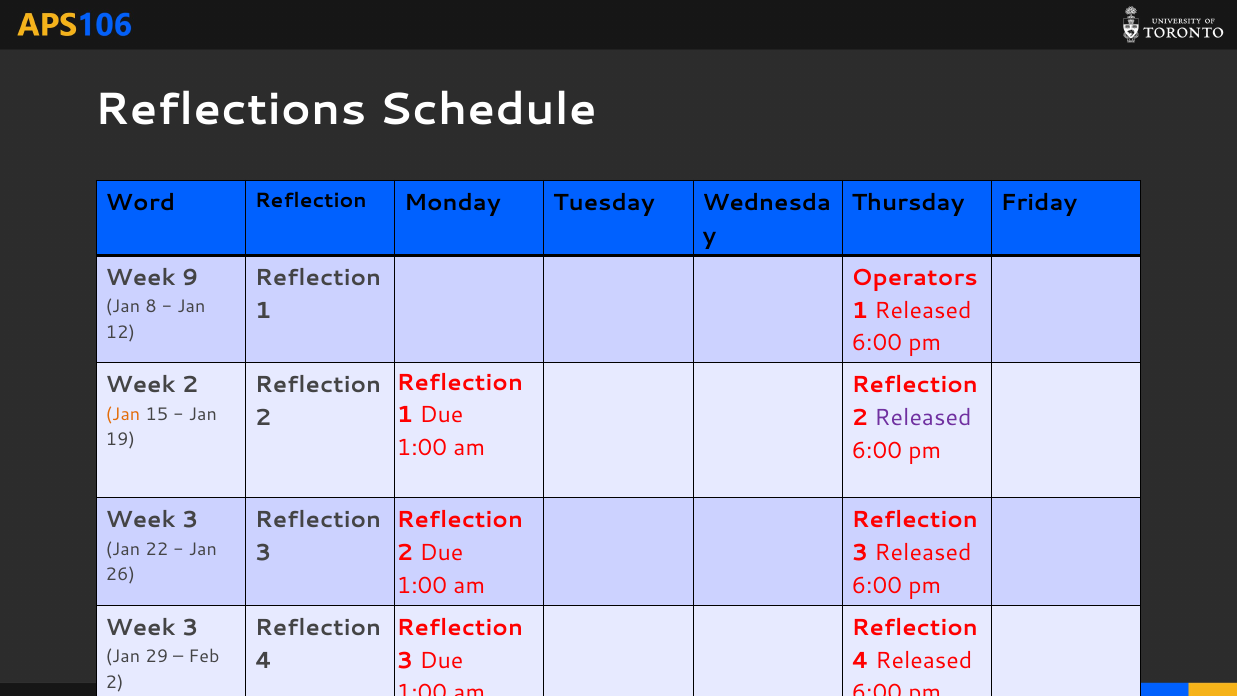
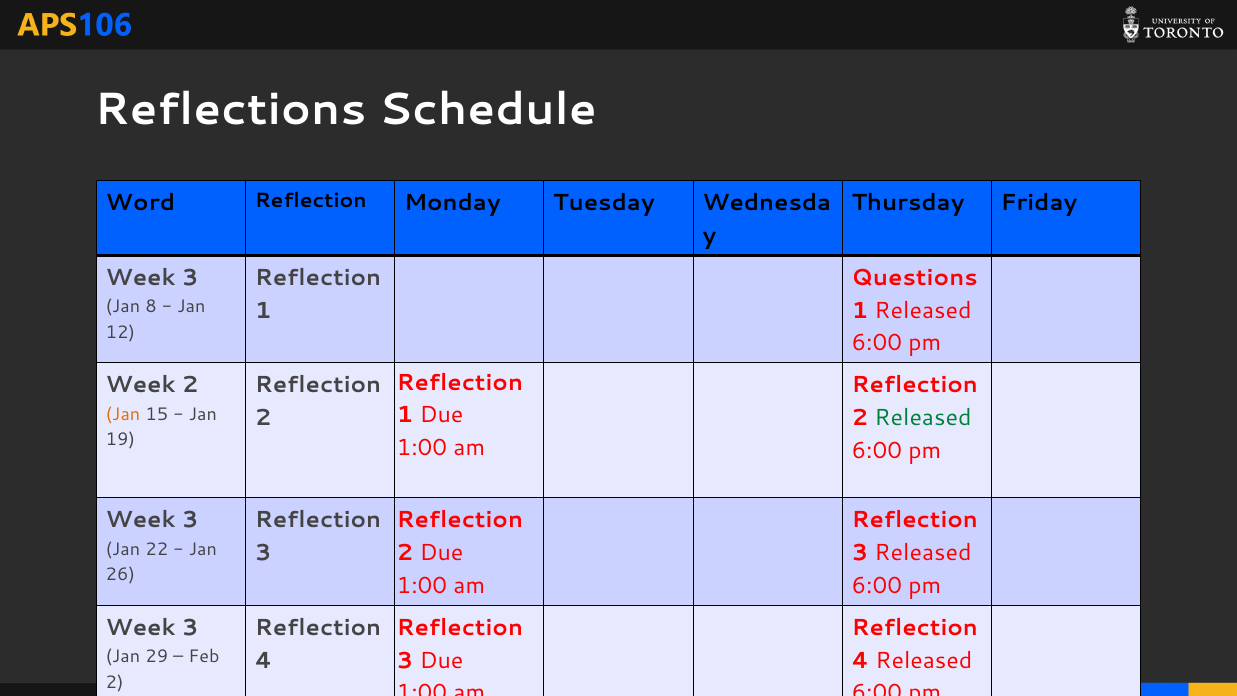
9 at (190, 277): 9 -> 3
Operators: Operators -> Questions
Released at (923, 418) colour: purple -> green
